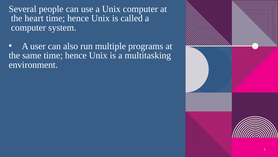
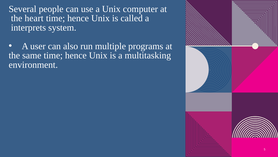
computer at (28, 27): computer -> interprets
